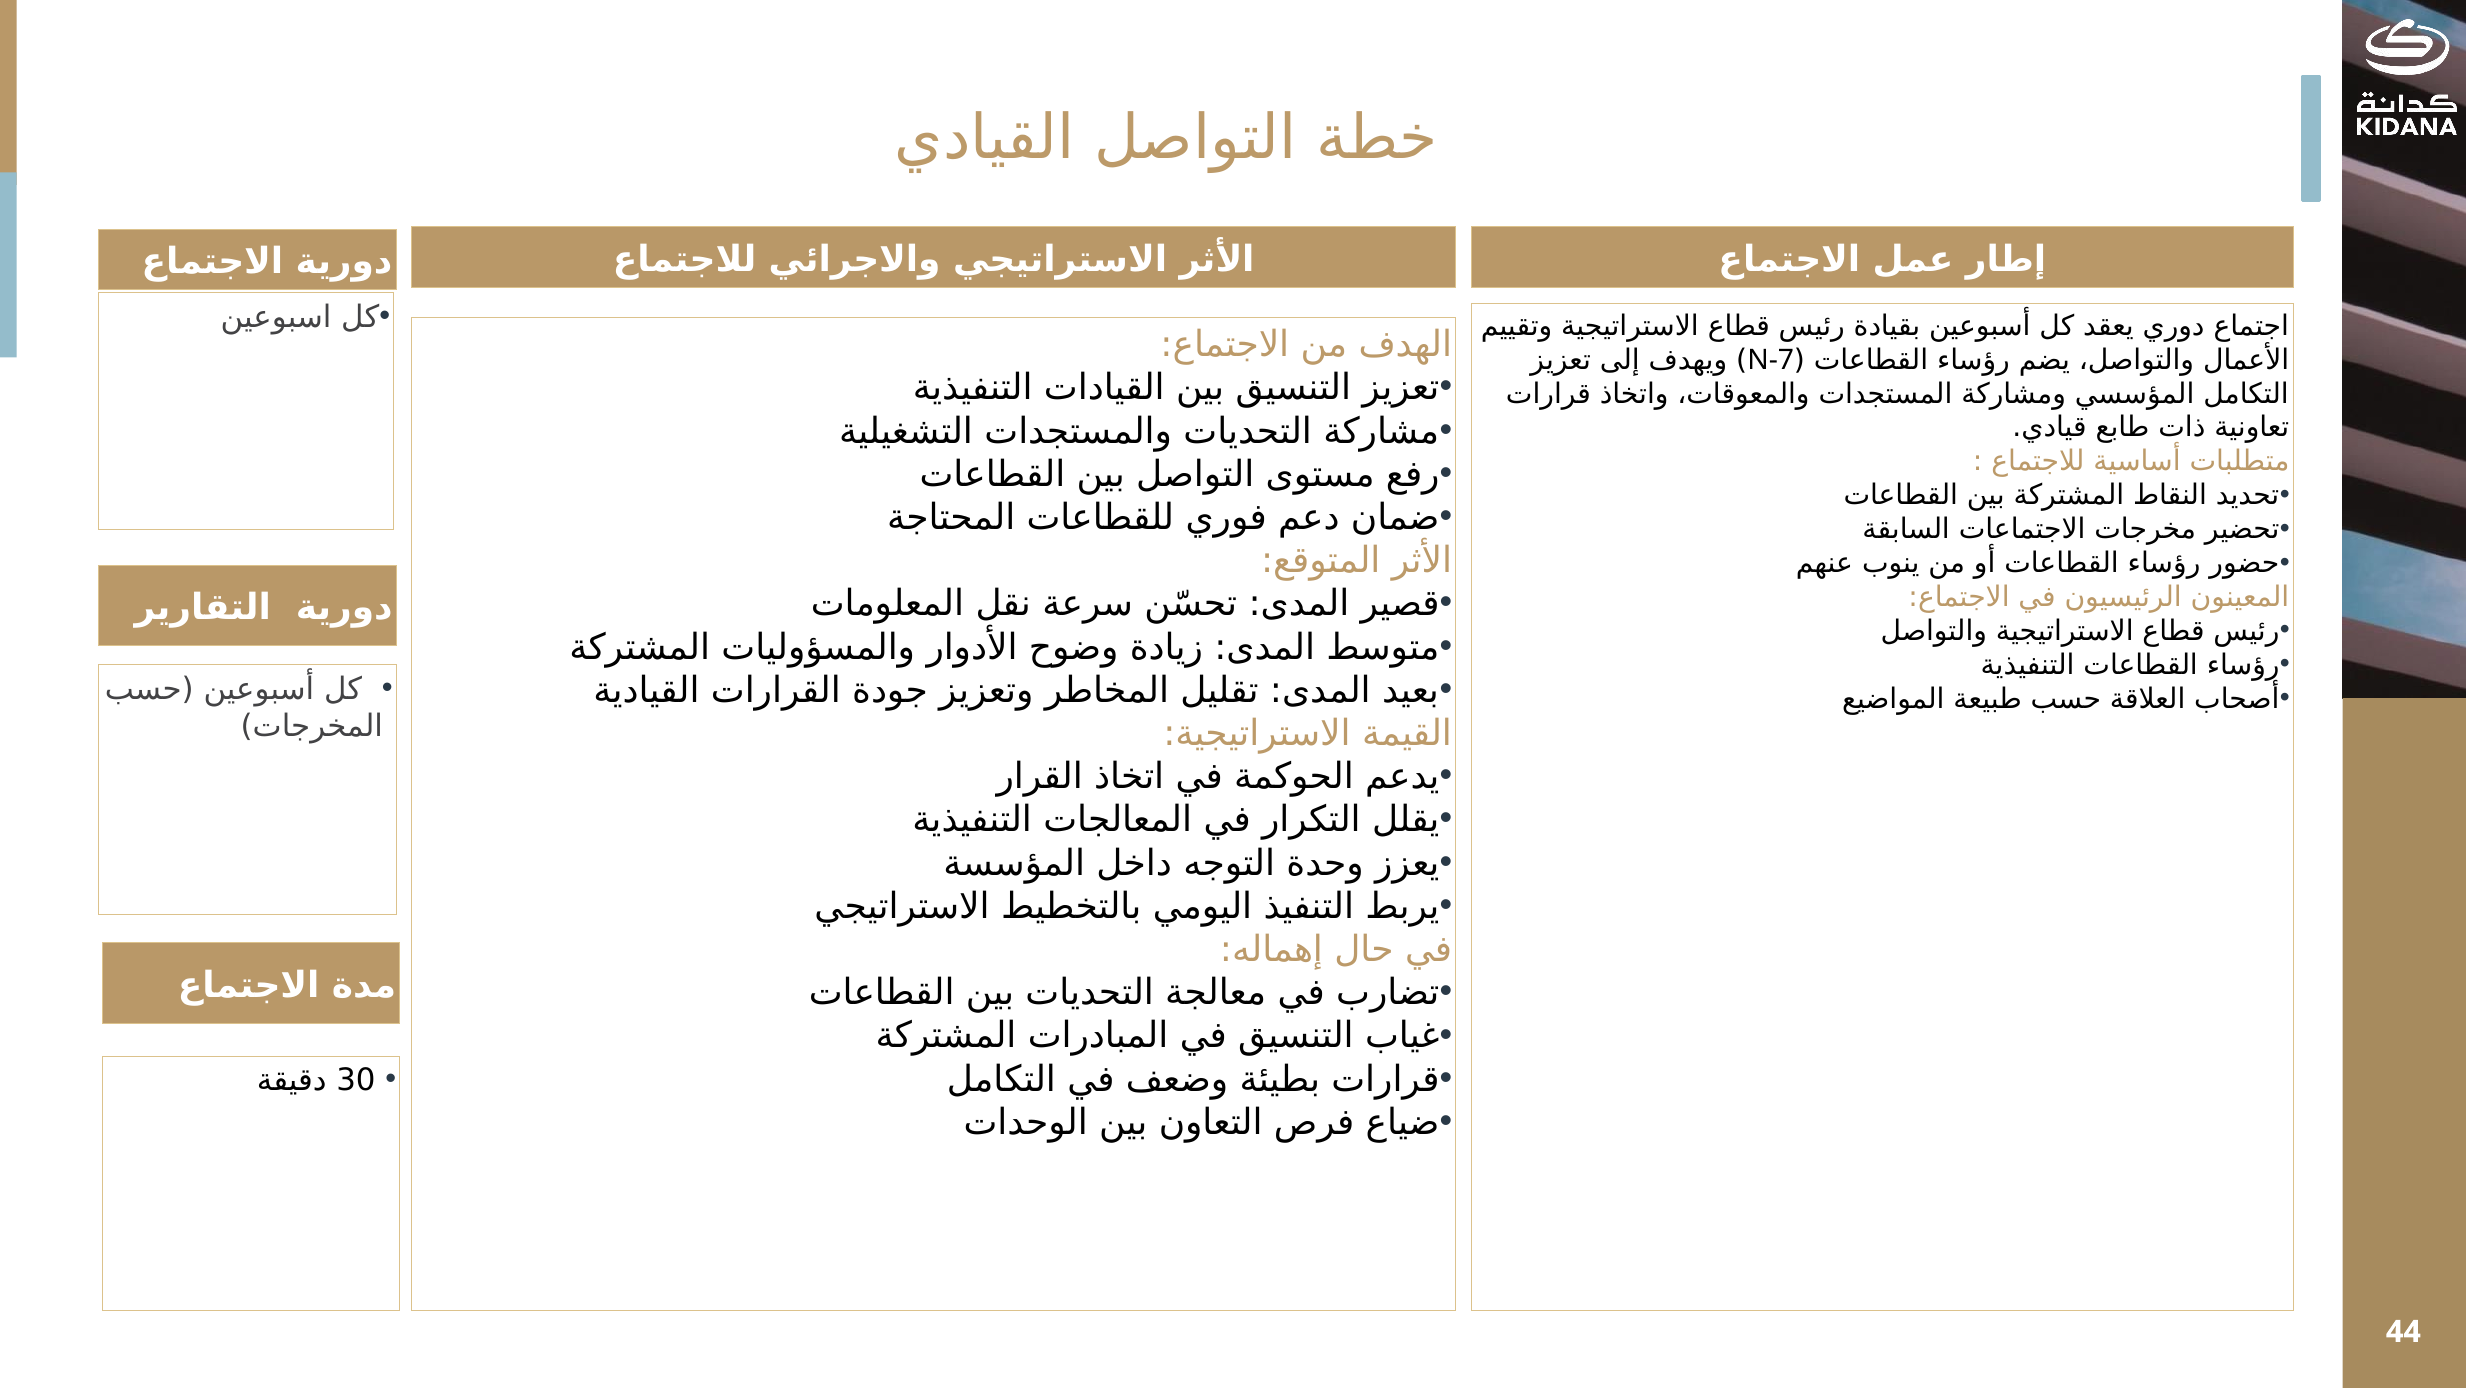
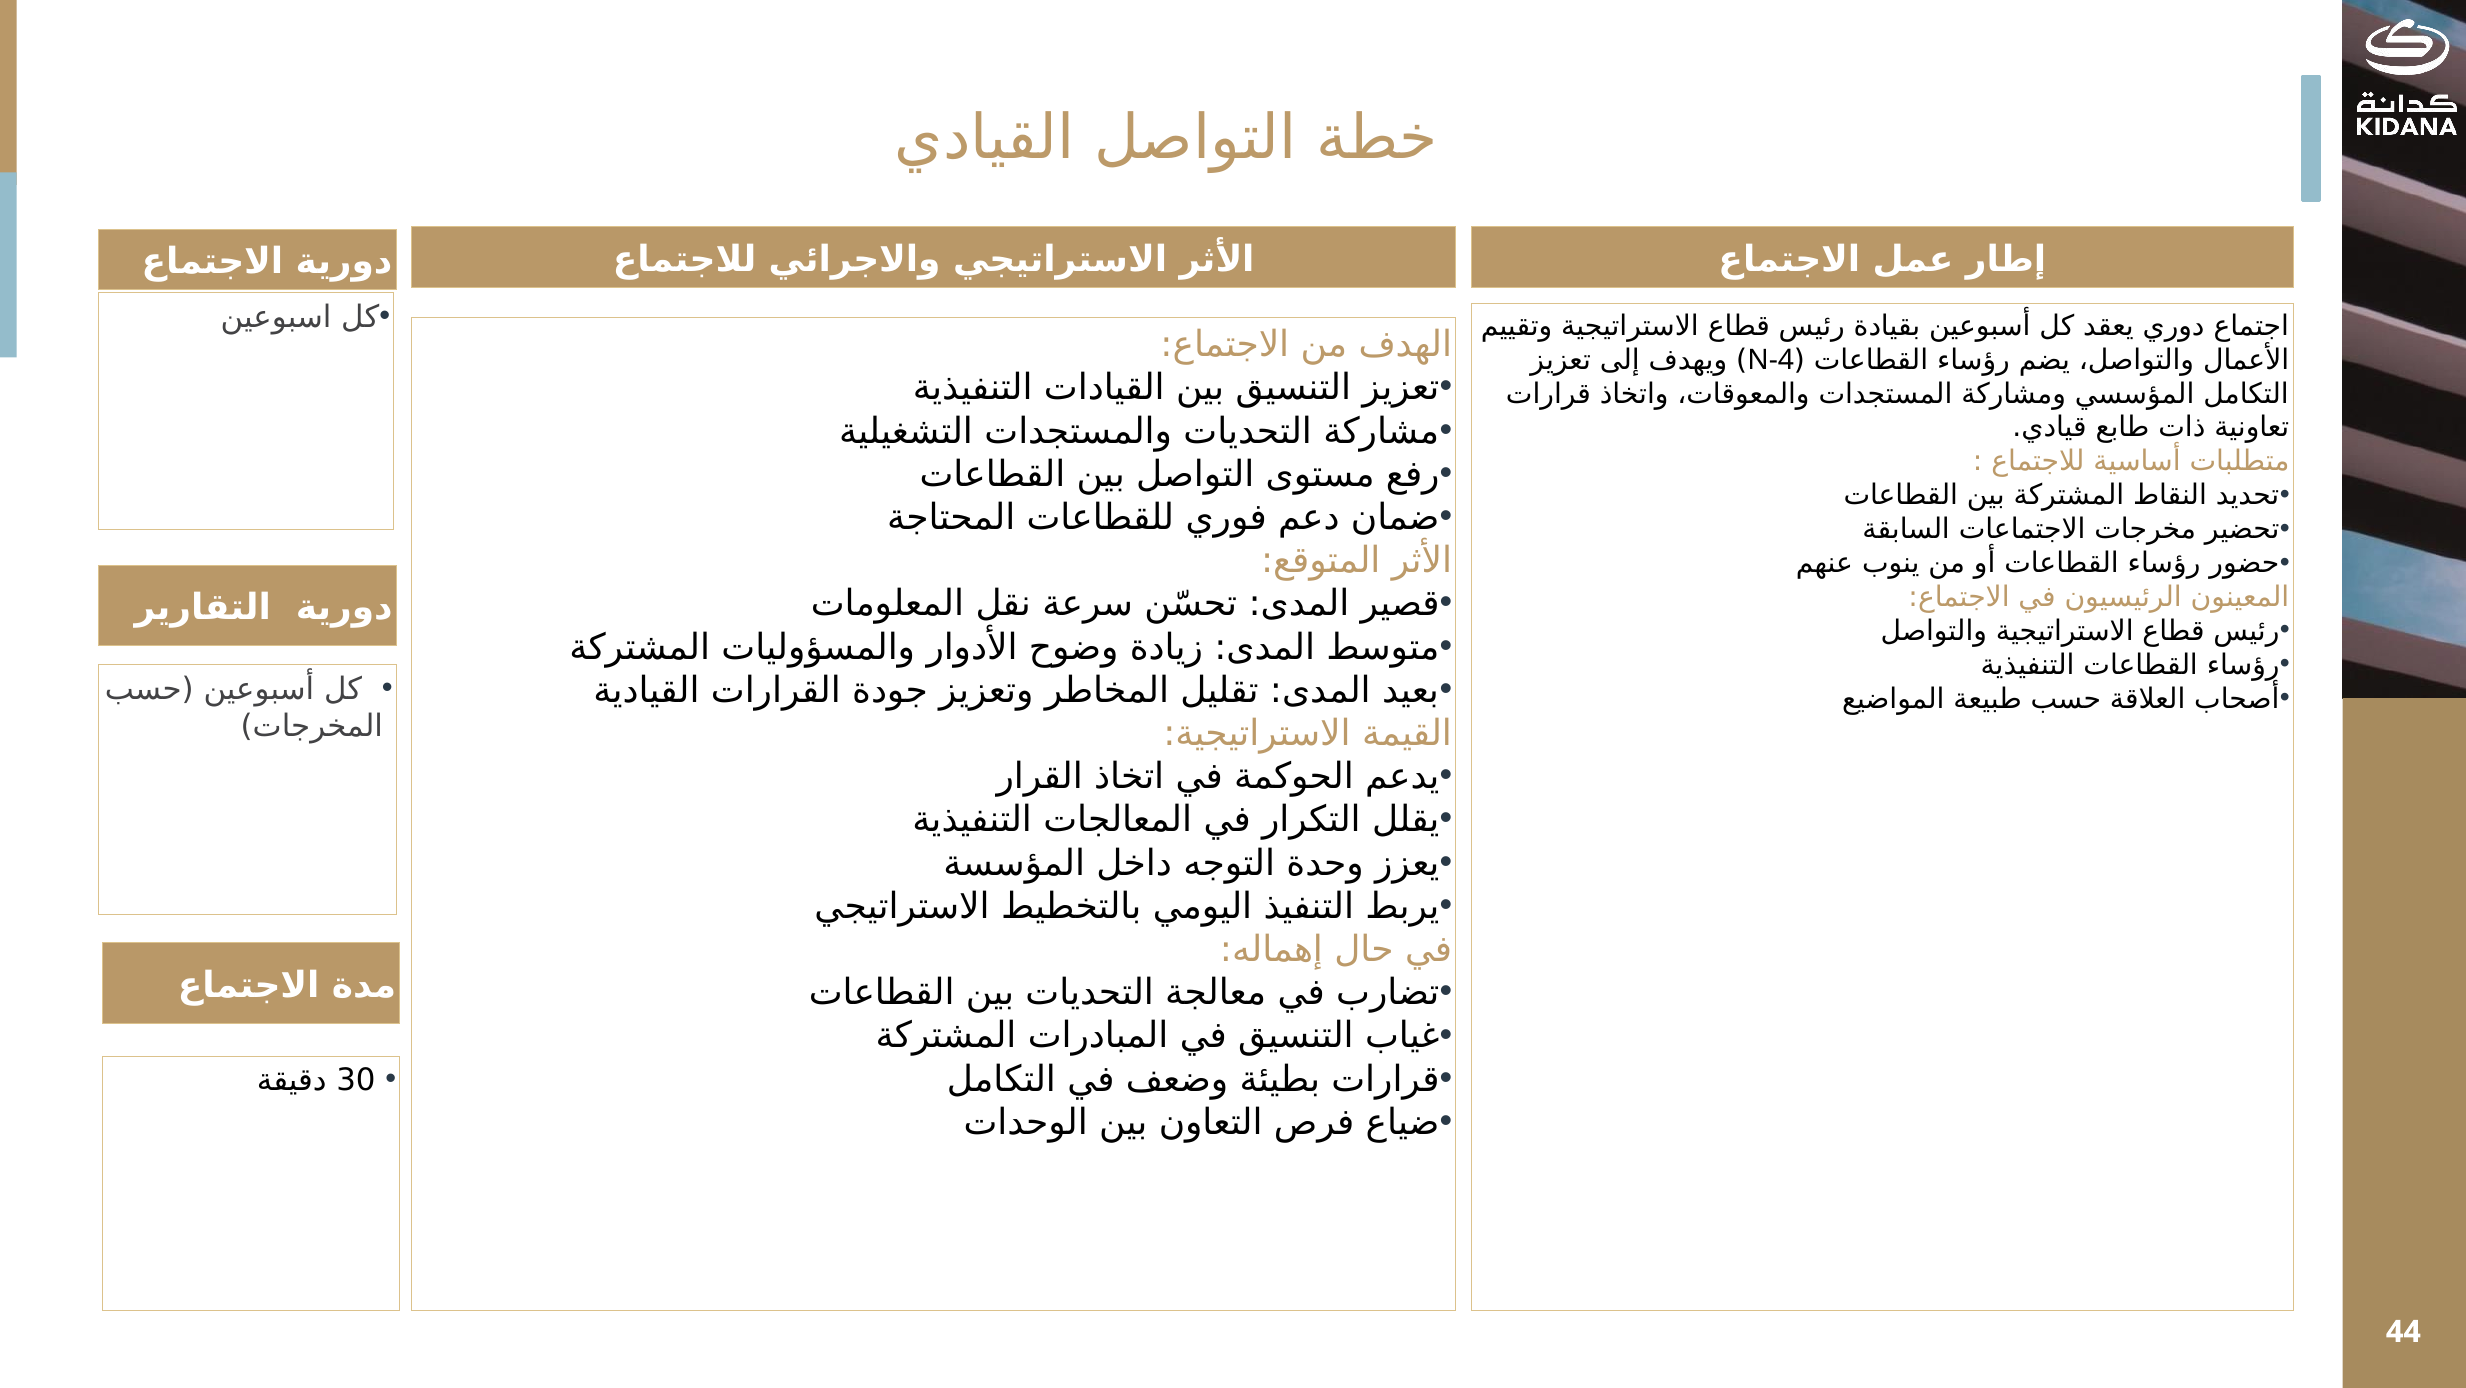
N-7: N-7 -> N-4
